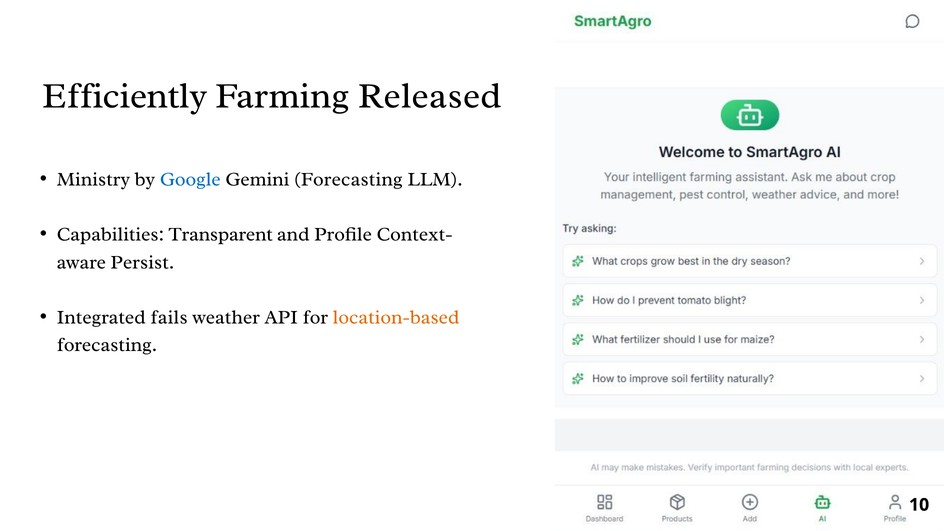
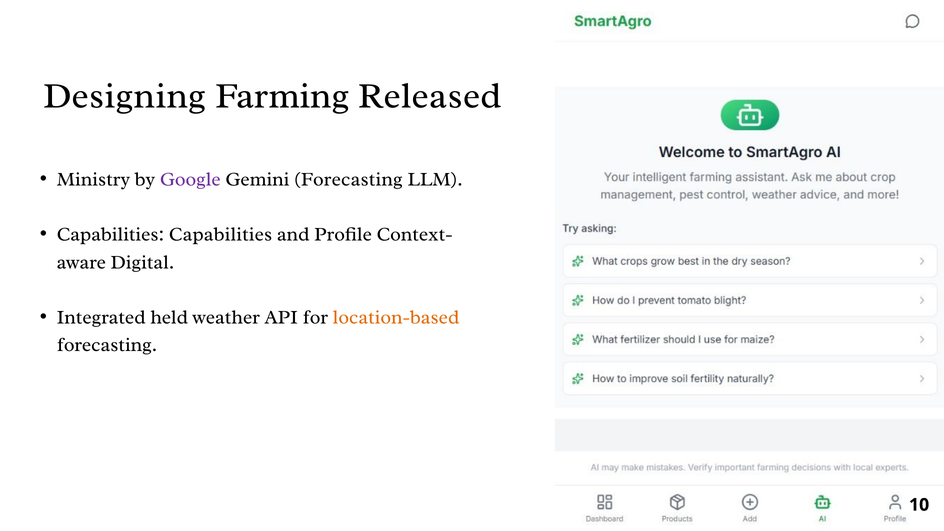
Efficiently: Efficiently -> Designing
Google colour: blue -> purple
Capabilities Transparent: Transparent -> Capabilities
Persist: Persist -> Digital
fails: fails -> held
